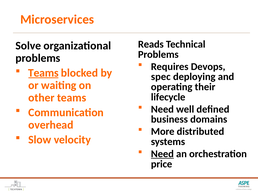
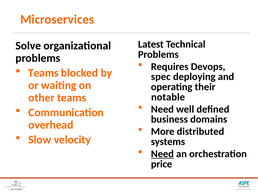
Reads: Reads -> Latest
Teams at (43, 73) underline: present -> none
lifecycle: lifecycle -> notable
